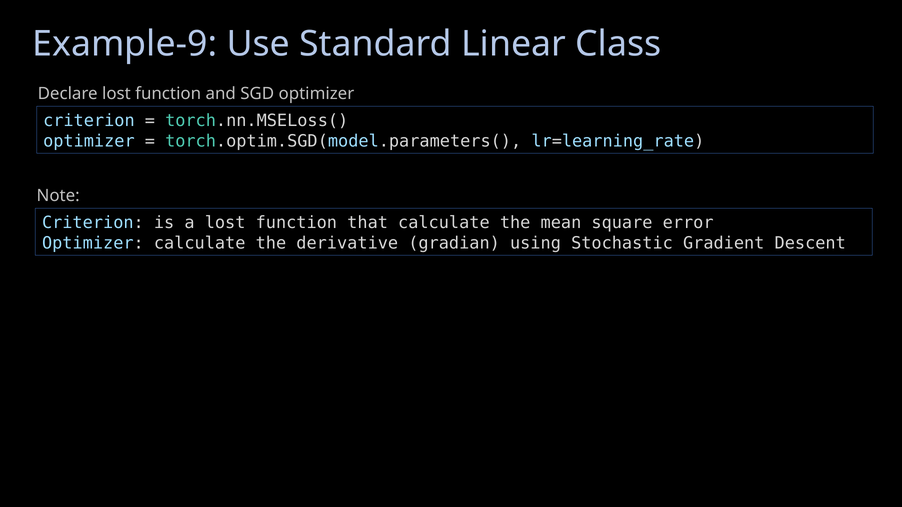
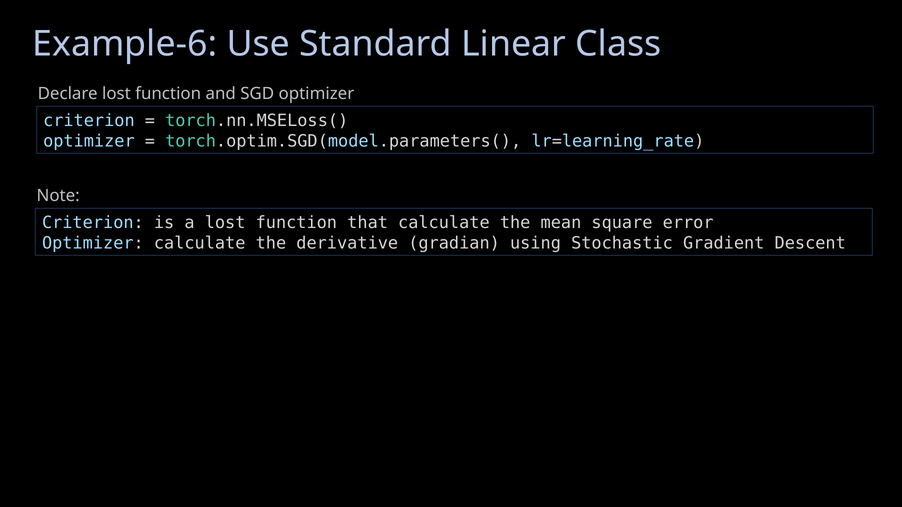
Example-9: Example-9 -> Example-6
